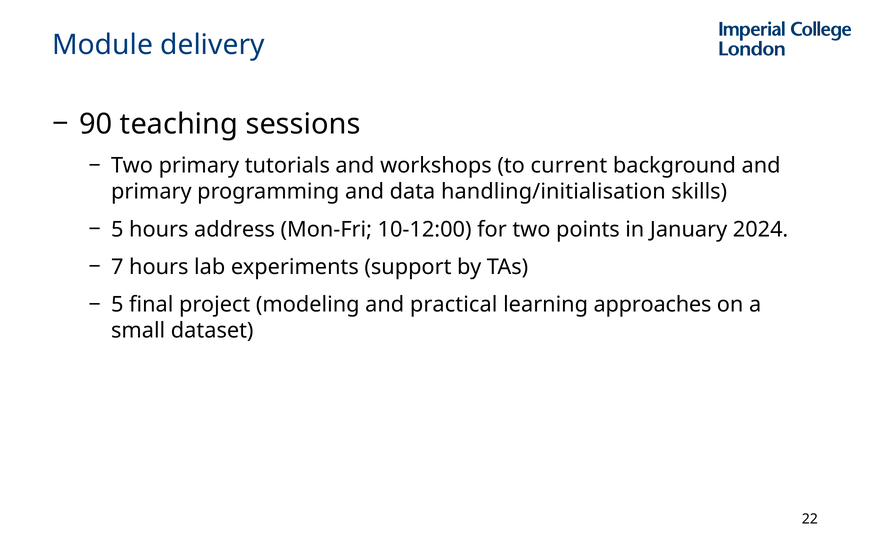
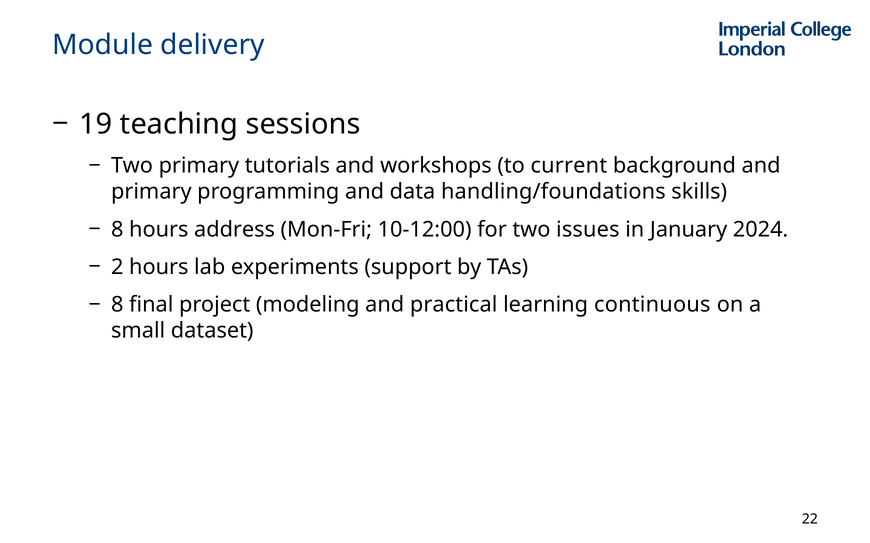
90: 90 -> 19
handling/initialisation: handling/initialisation -> handling/foundations
5 at (117, 230): 5 -> 8
points: points -> issues
7: 7 -> 2
5 at (117, 305): 5 -> 8
approaches: approaches -> continuous
